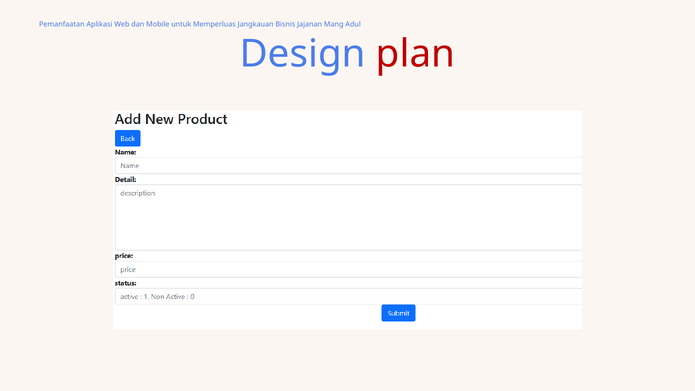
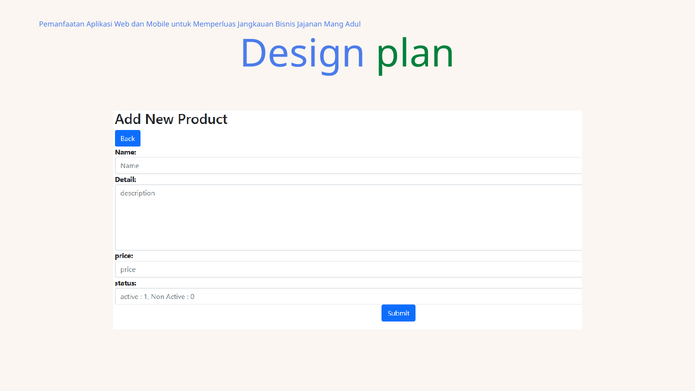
plan colour: red -> green
